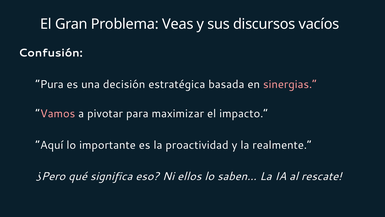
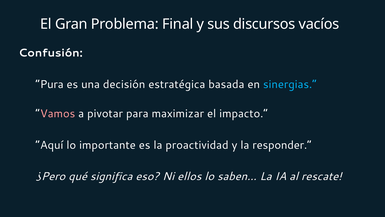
Veas: Veas -> Final
sinergias colour: pink -> light blue
realmente: realmente -> responder
